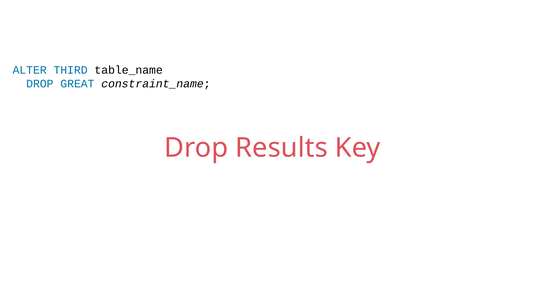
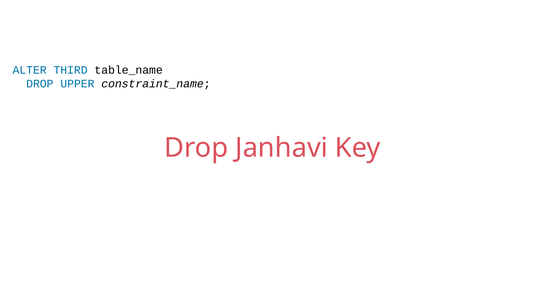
GREAT: GREAT -> UPPER
Results: Results -> Janhavi
